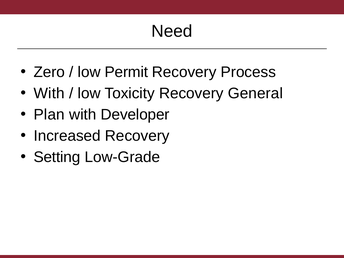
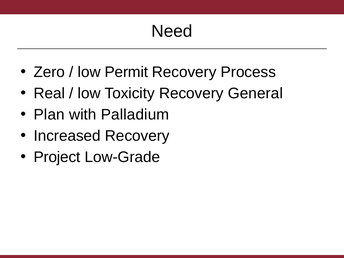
With at (49, 93): With -> Real
Developer: Developer -> Palladium
Setting: Setting -> Project
